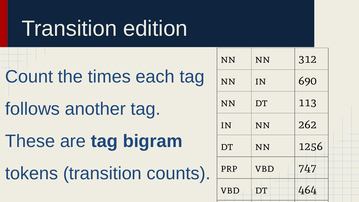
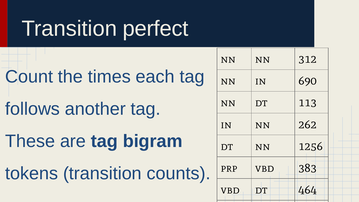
edition: edition -> perfect
747: 747 -> 383
